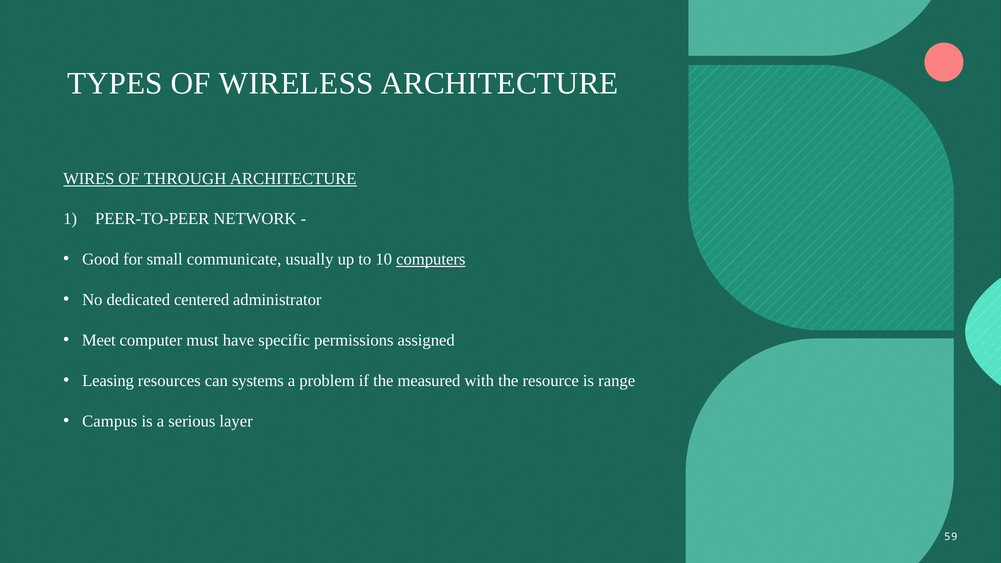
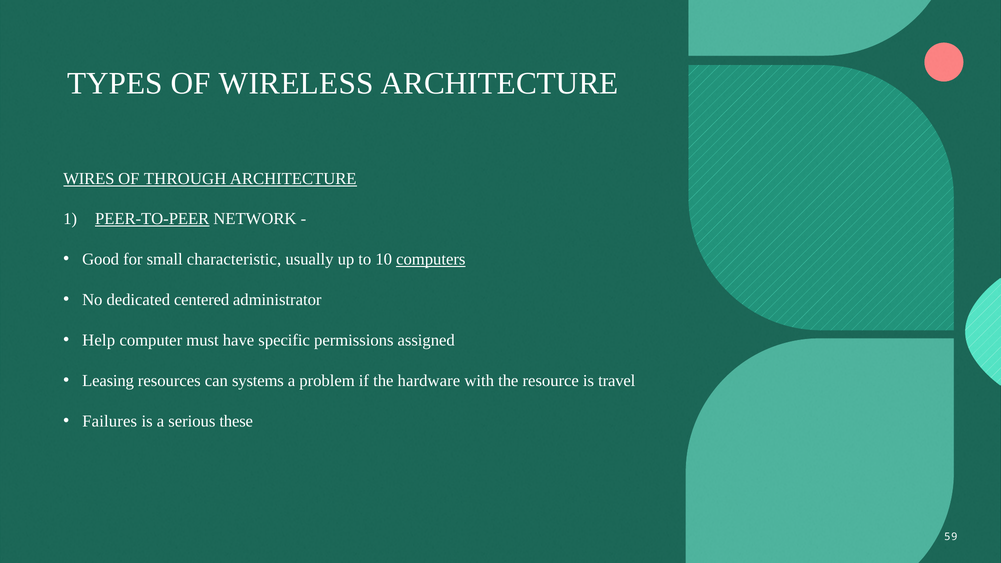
PEER-TO-PEER underline: none -> present
communicate: communicate -> characteristic
Meet: Meet -> Help
measured: measured -> hardware
range: range -> travel
Campus: Campus -> Failures
layer: layer -> these
